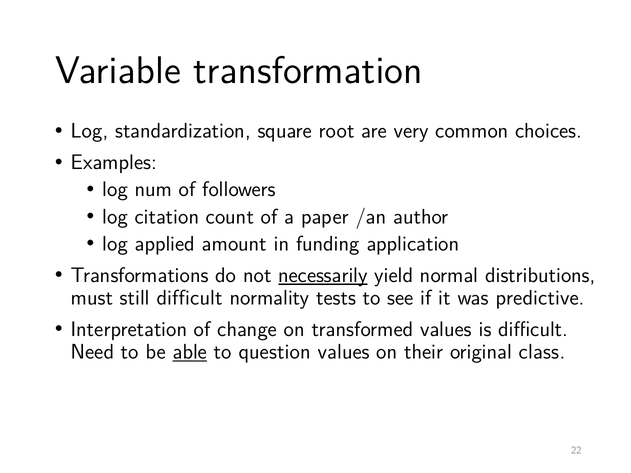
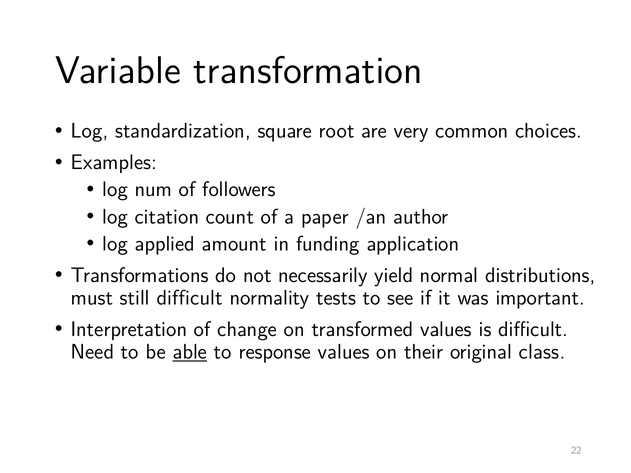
necessarily underline: present -> none
predictive: predictive -> important
question: question -> response
